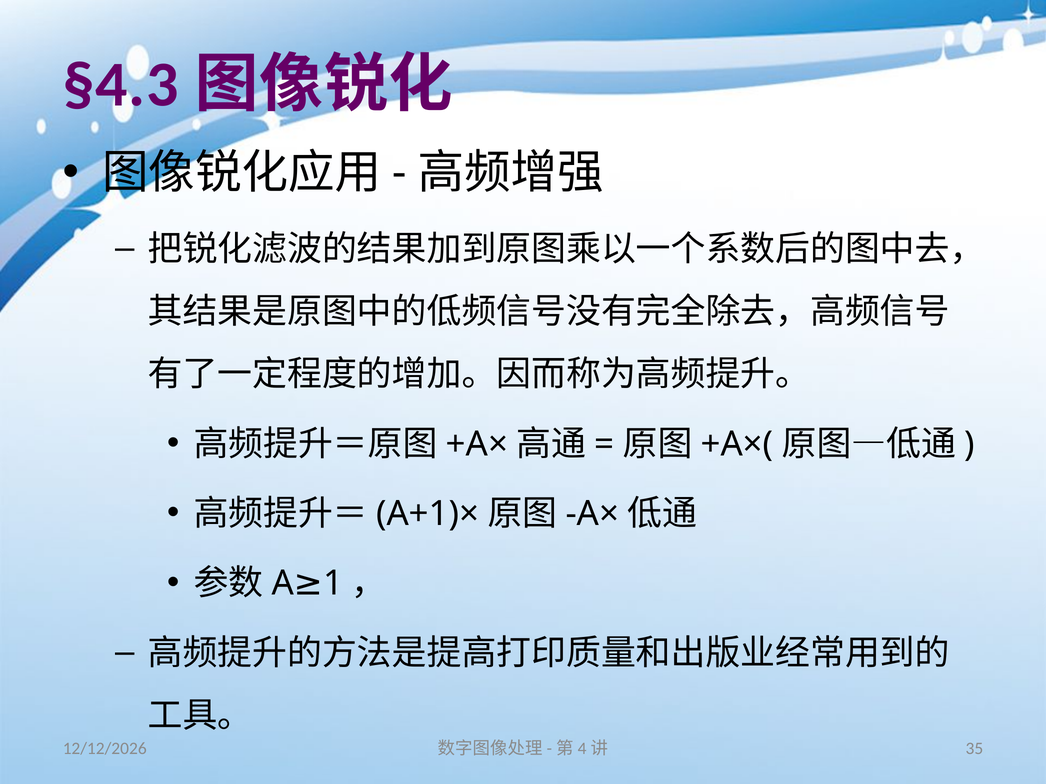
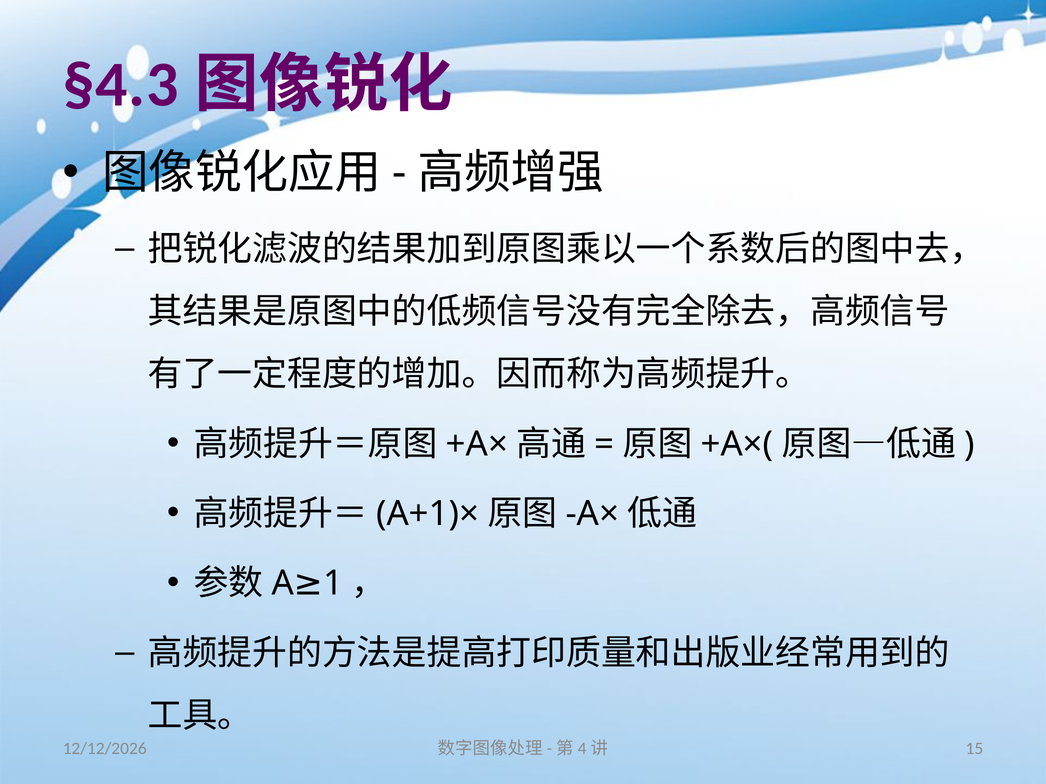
35: 35 -> 15
